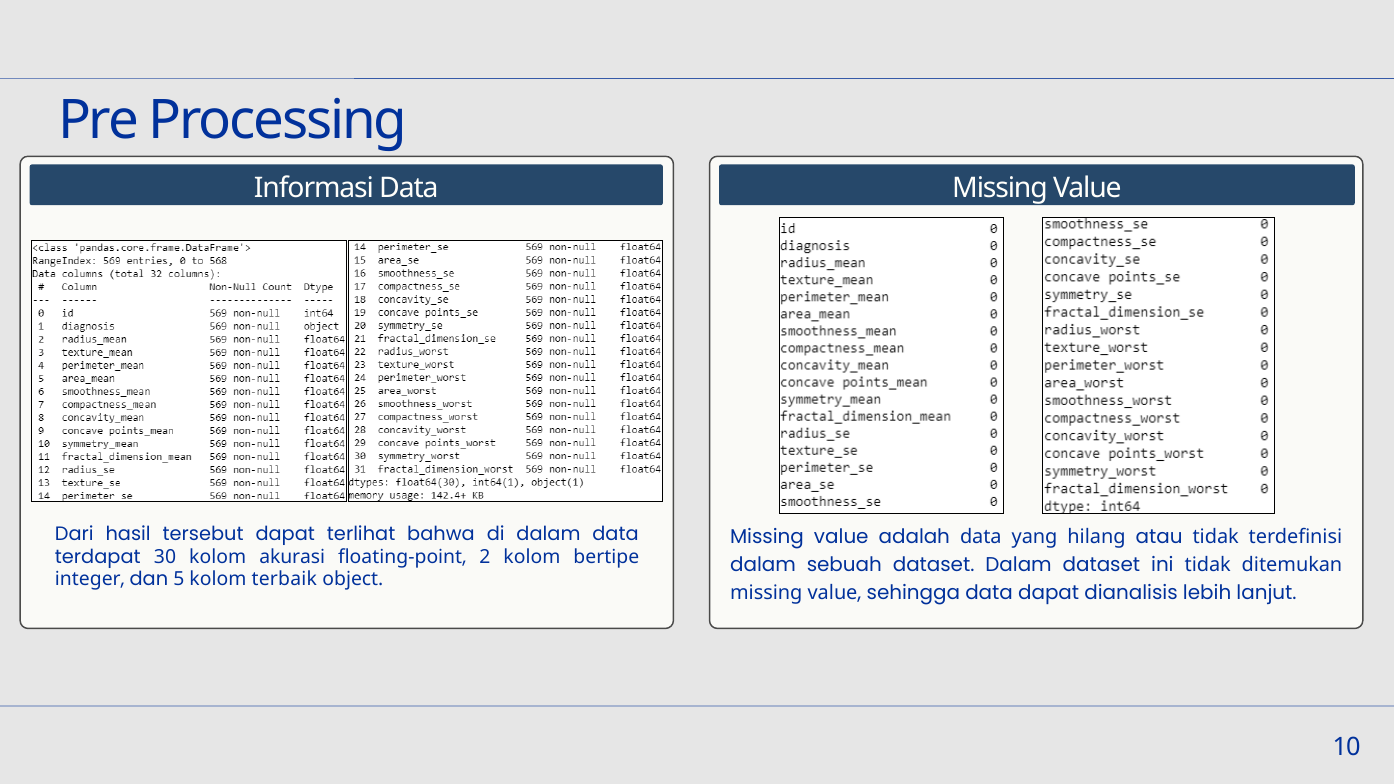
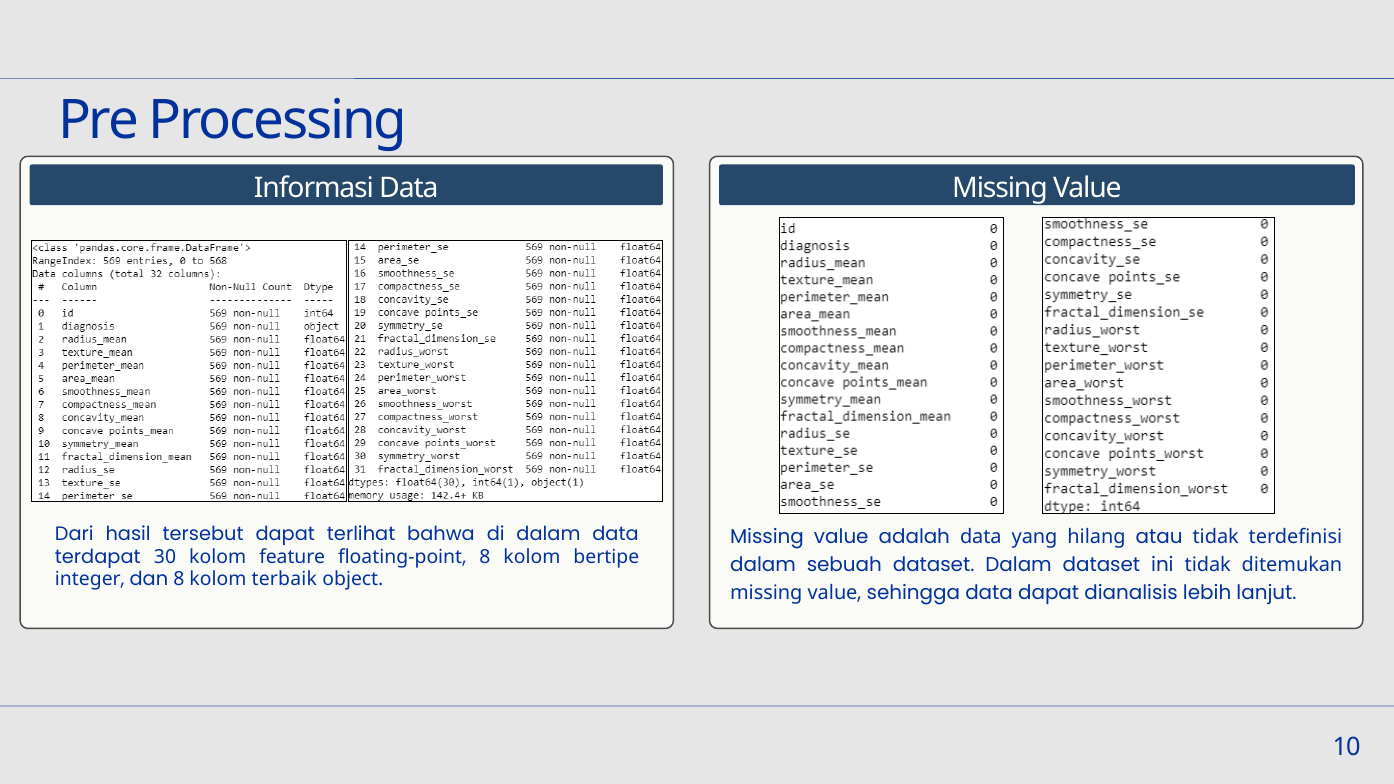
akurasi: akurasi -> feature
2 at (485, 557): 2 -> 8
dan 5: 5 -> 8
